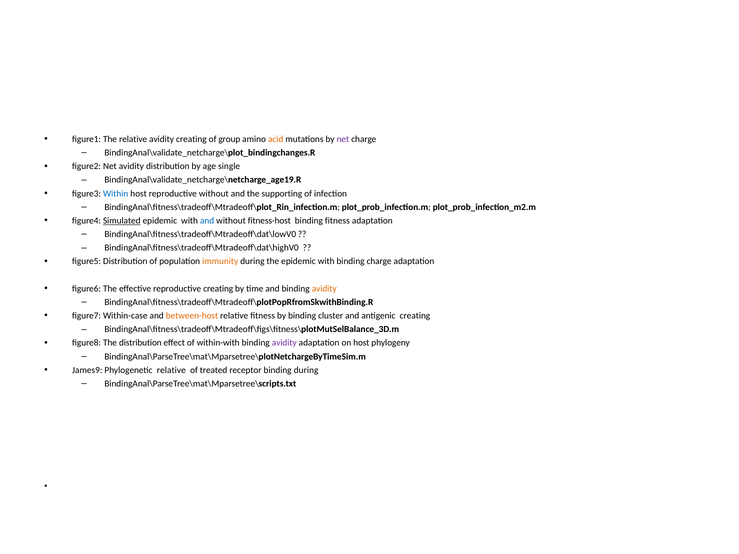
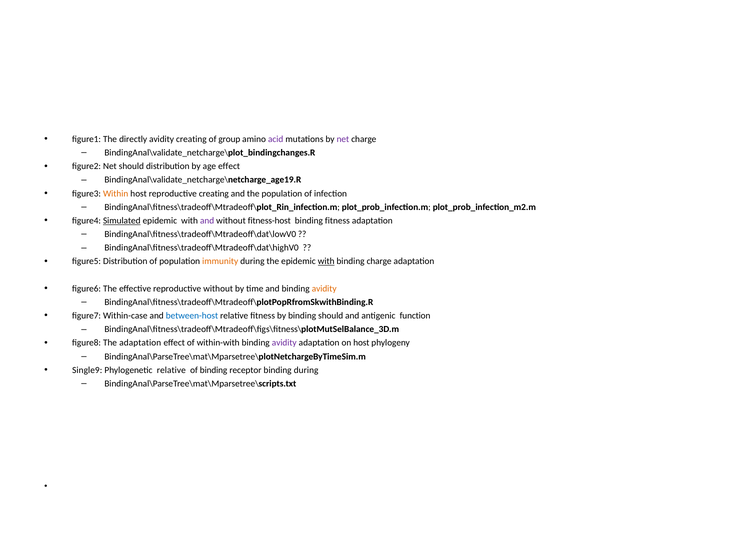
The relative: relative -> directly
acid colour: orange -> purple
Net avidity: avidity -> should
age single: single -> effect
Within colour: blue -> orange
reproductive without: without -> creating
the supporting: supporting -> population
and at (207, 221) colour: blue -> purple
with at (326, 262) underline: none -> present
reproductive creating: creating -> without
between-host colour: orange -> blue
binding cluster: cluster -> should
antigenic creating: creating -> function
The distribution: distribution -> adaptation
James9: James9 -> Single9
of treated: treated -> binding
